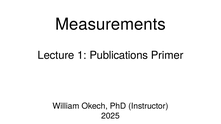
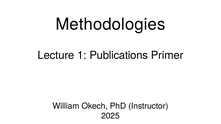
Measurements: Measurements -> Methodologies
